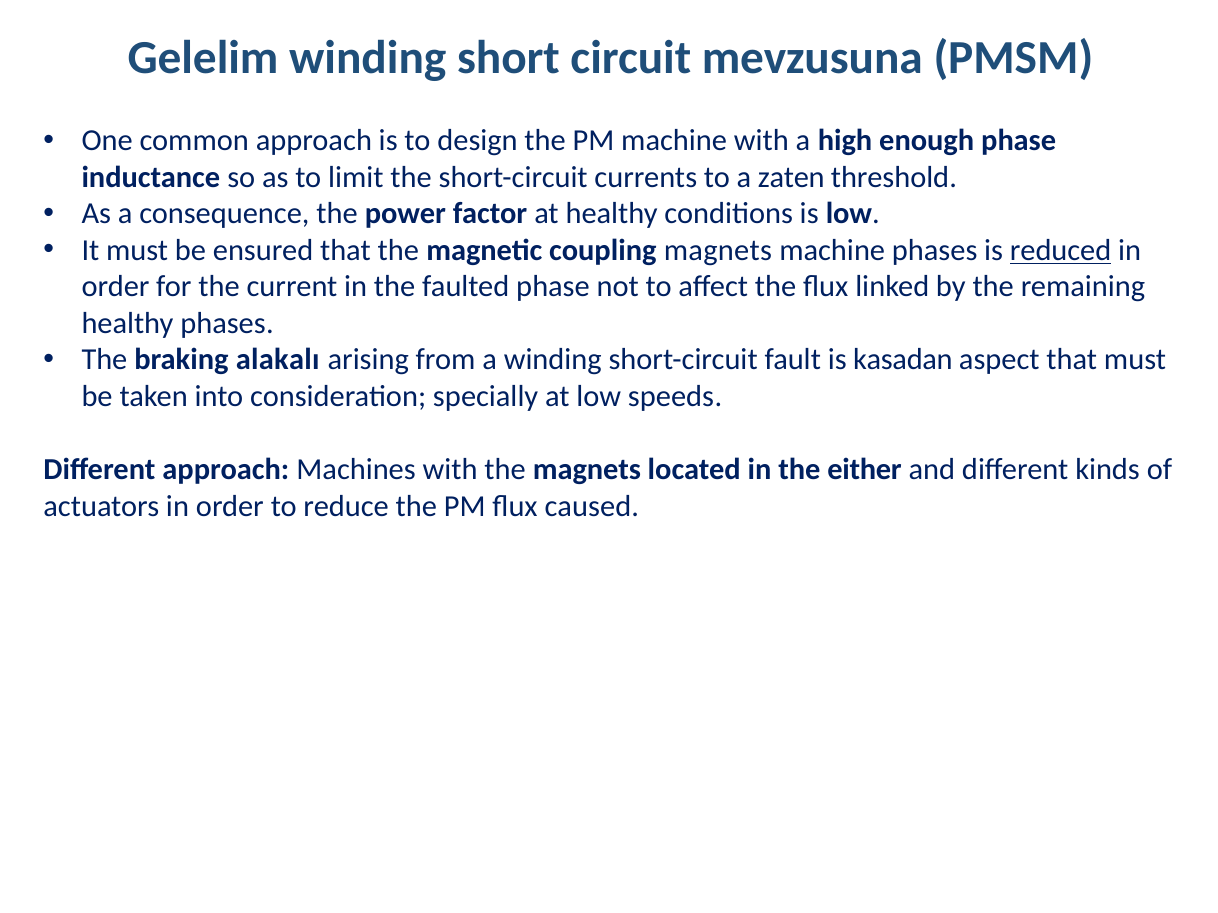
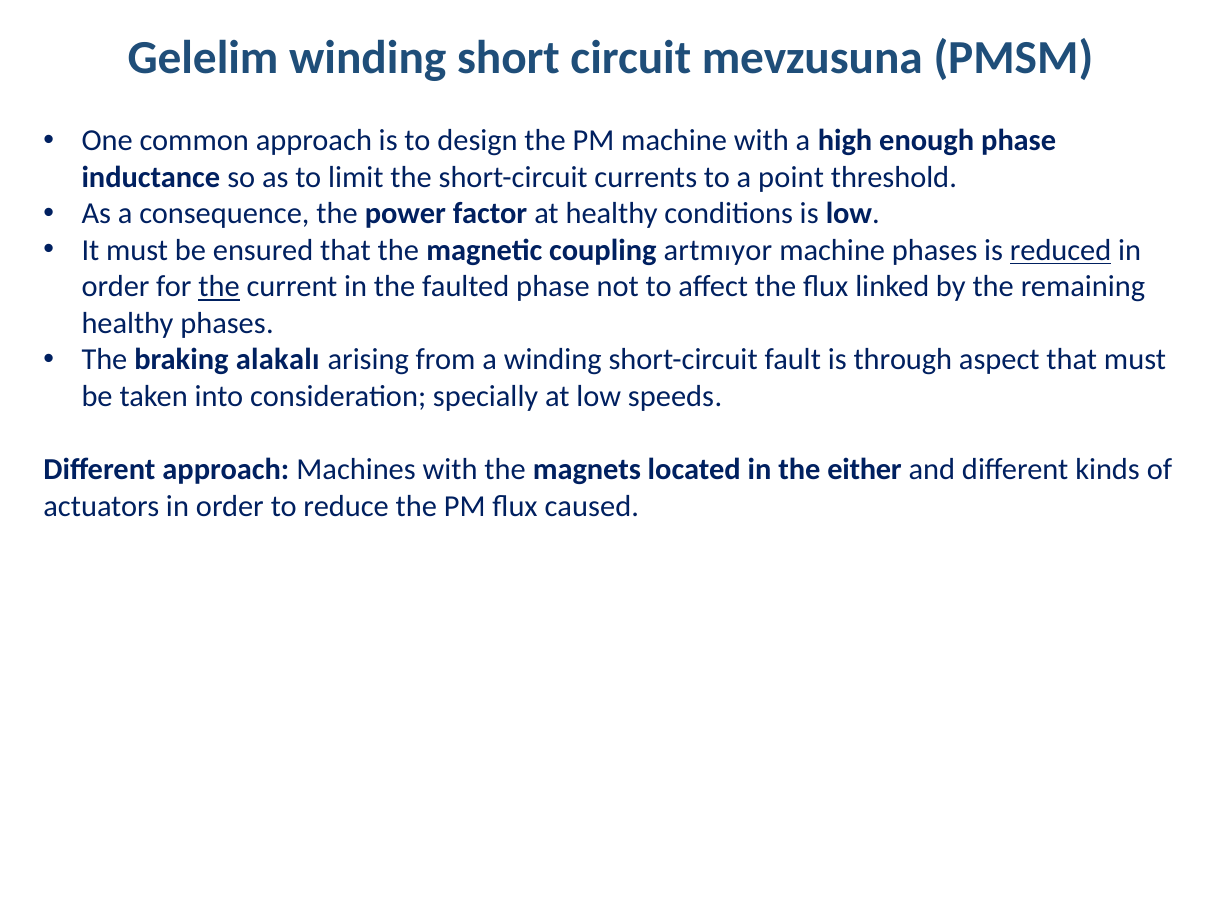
zaten: zaten -> point
coupling magnets: magnets -> artmıyor
the at (219, 287) underline: none -> present
kasadan: kasadan -> through
